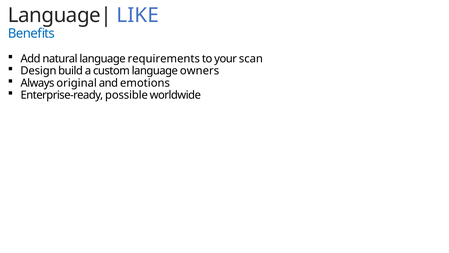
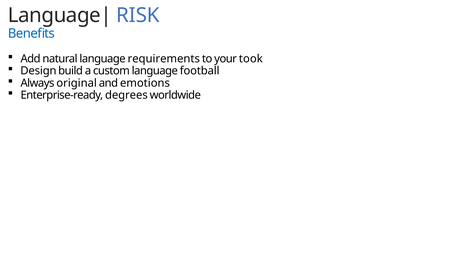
LIKE: LIKE -> RISK
scan: scan -> took
owners: owners -> football
possible: possible -> degrees
